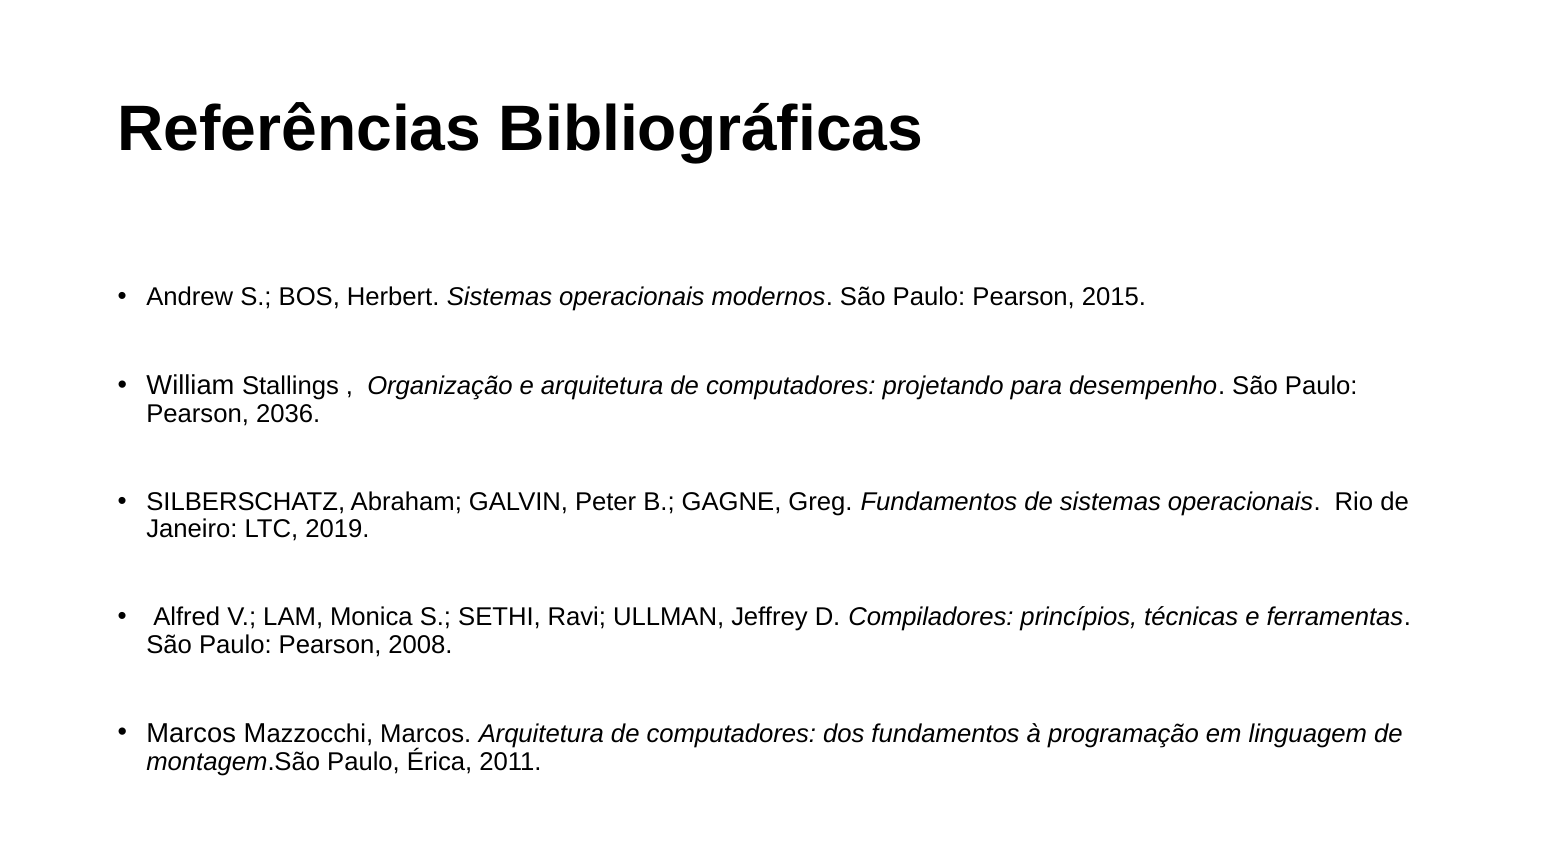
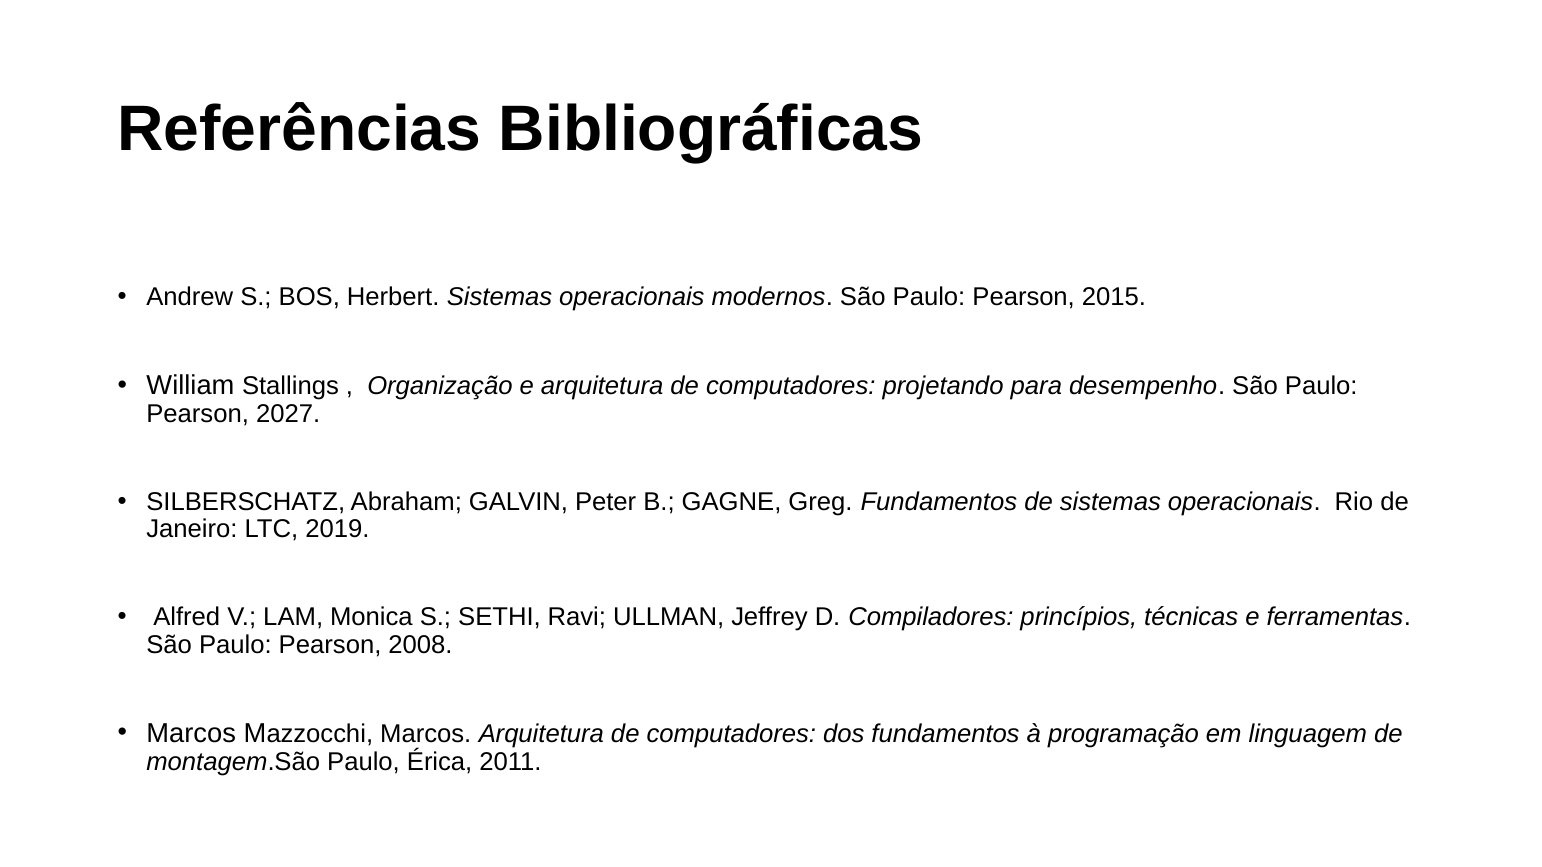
2036: 2036 -> 2027
